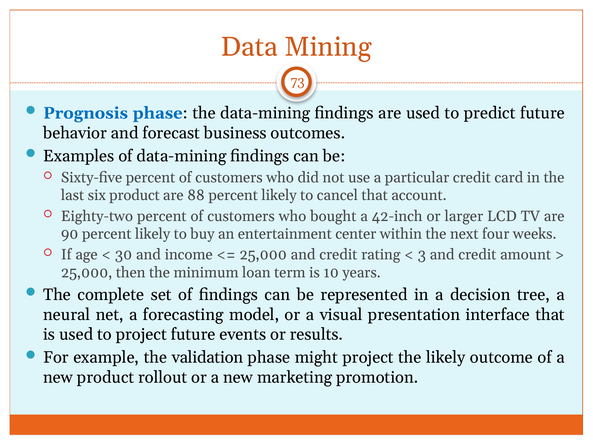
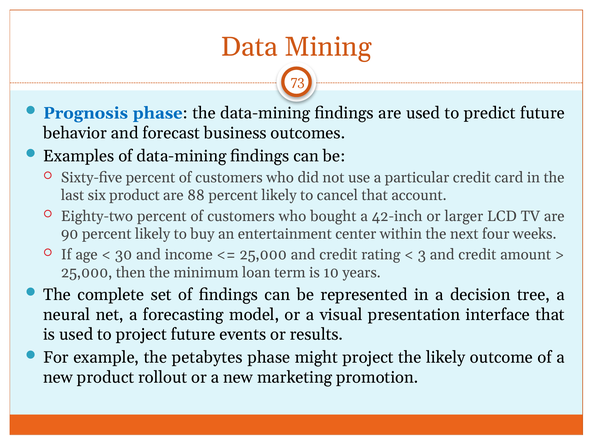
validation: validation -> petabytes
